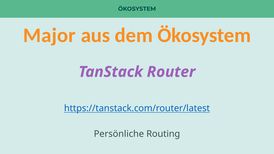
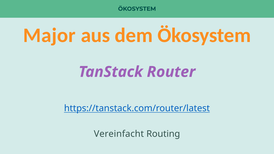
Persönliche: Persönliche -> Vereinfacht
